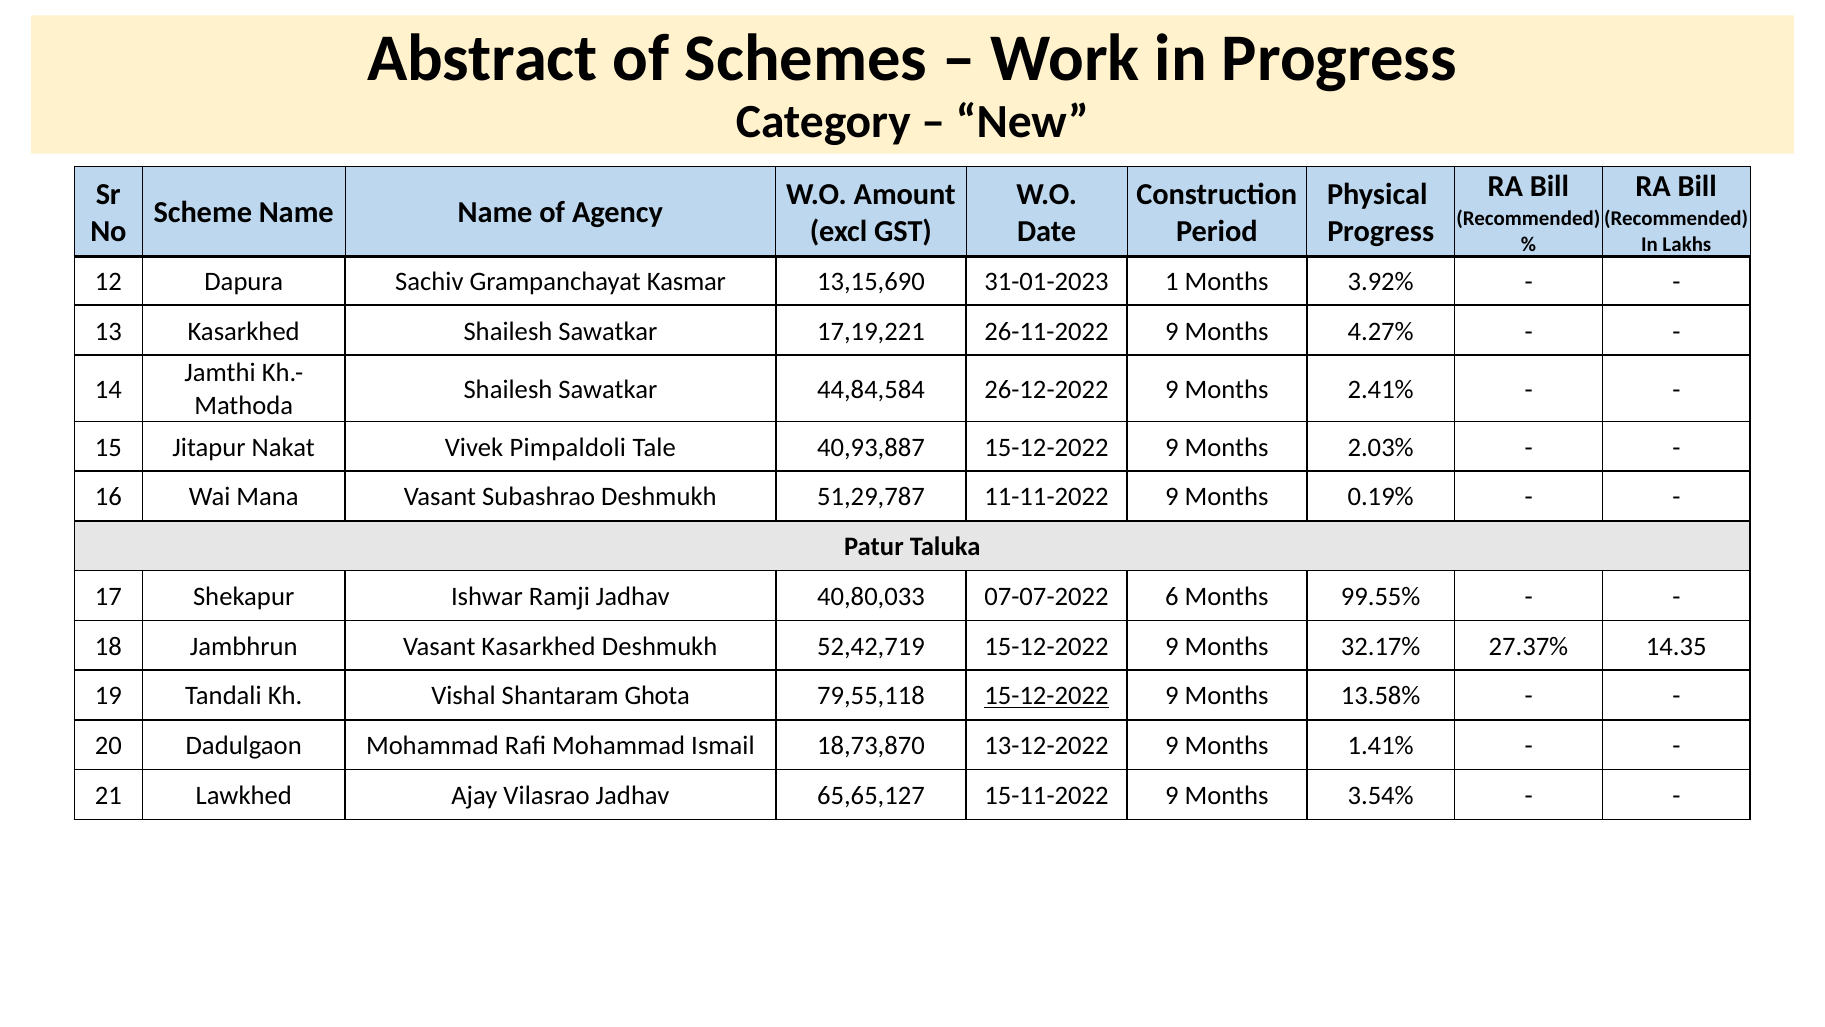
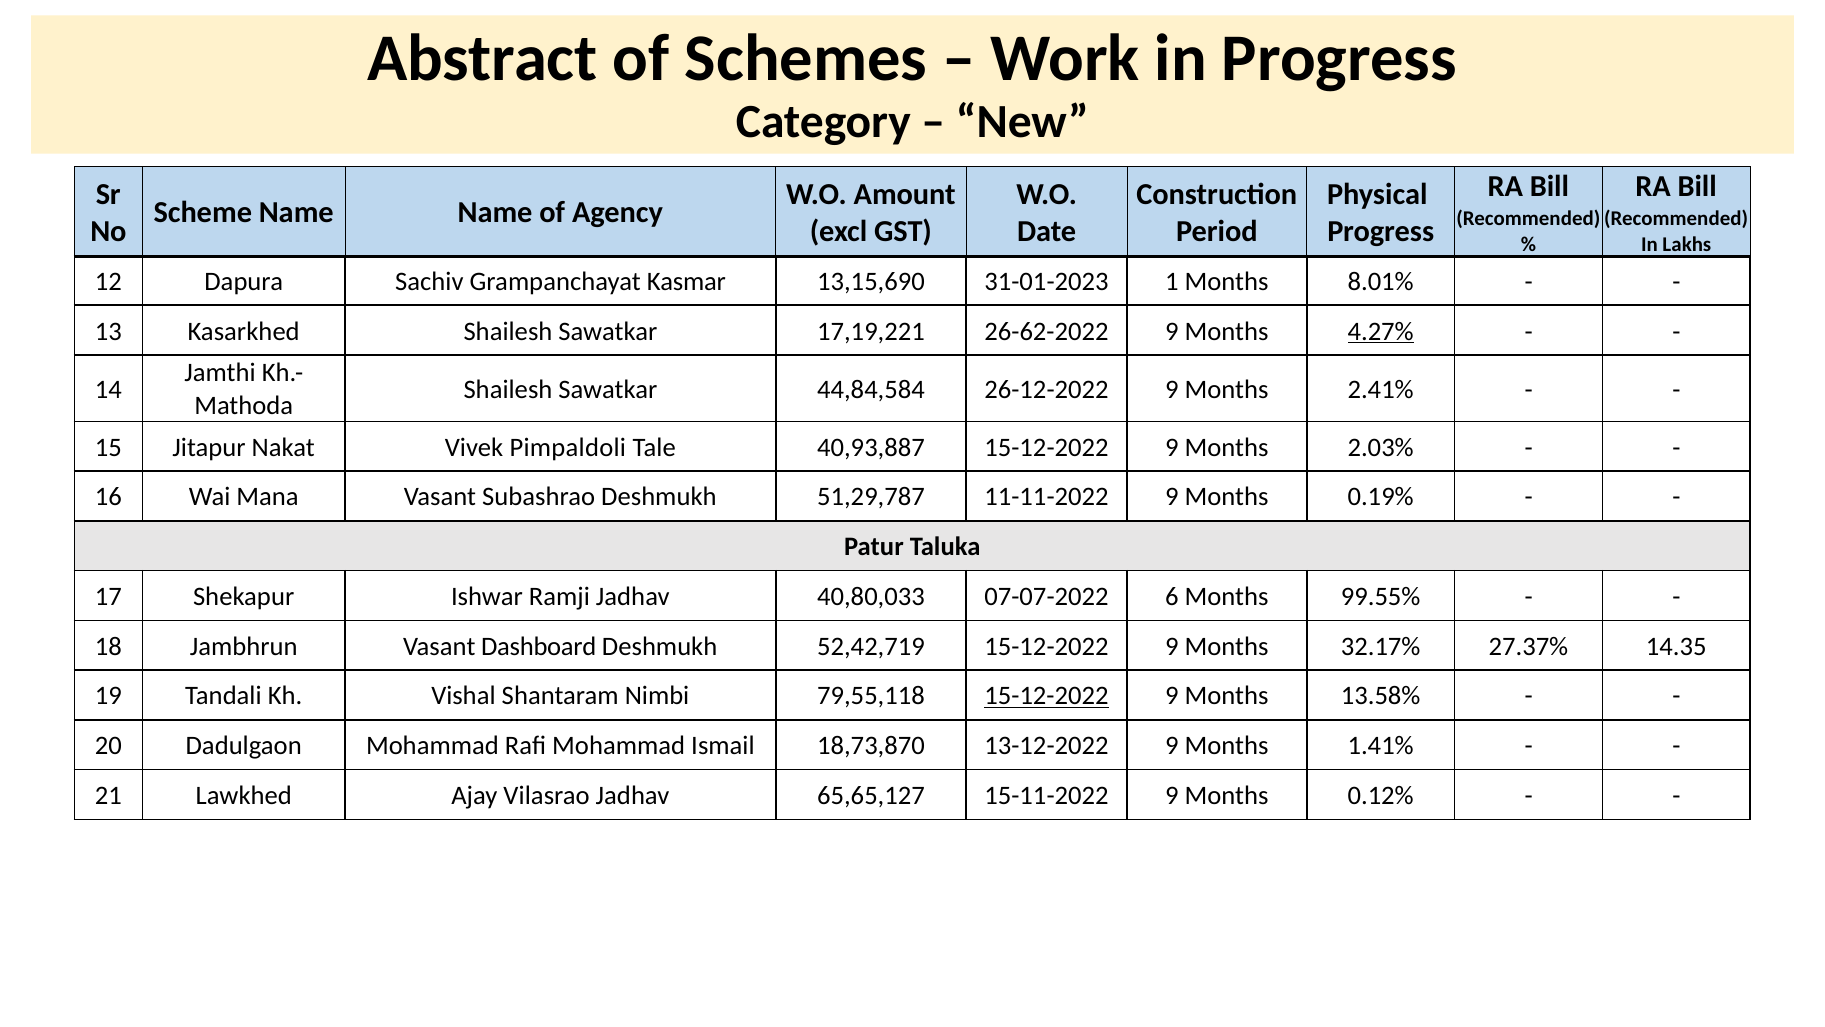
3.92%: 3.92% -> 8.01%
26-11-2022: 26-11-2022 -> 26-62-2022
4.27% underline: none -> present
Vasant Kasarkhed: Kasarkhed -> Dashboard
Ghota: Ghota -> Nimbi
3.54%: 3.54% -> 0.12%
